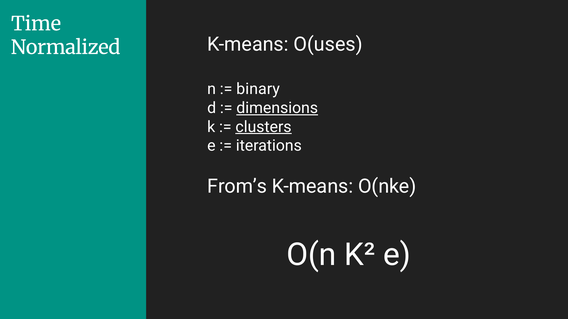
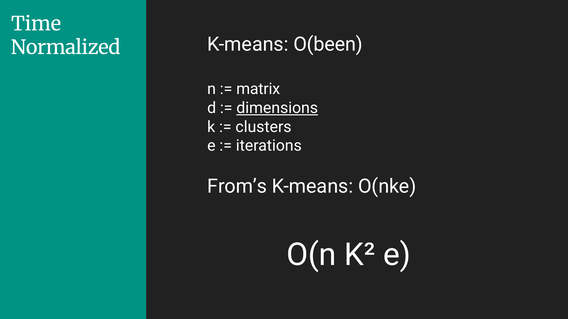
O(uses: O(uses -> O(been
binary: binary -> matrix
clusters underline: present -> none
